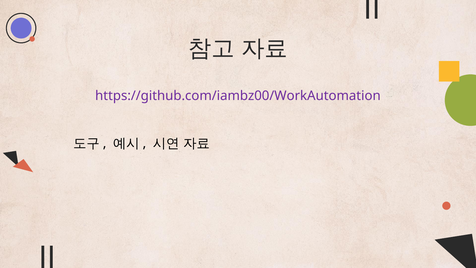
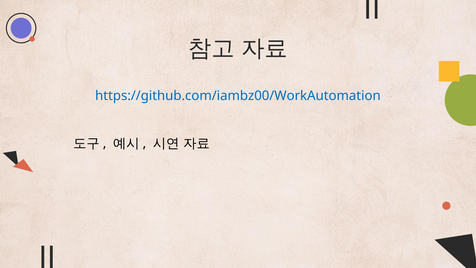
https://github.com/iambz00/WorkAutomation colour: purple -> blue
